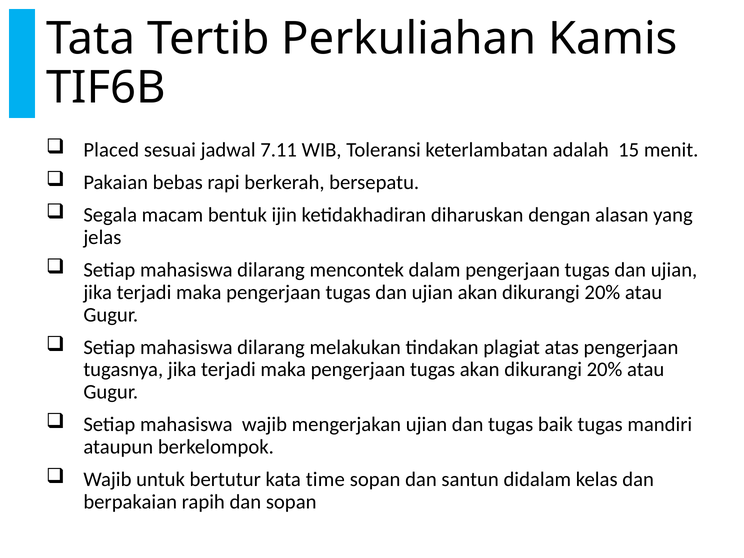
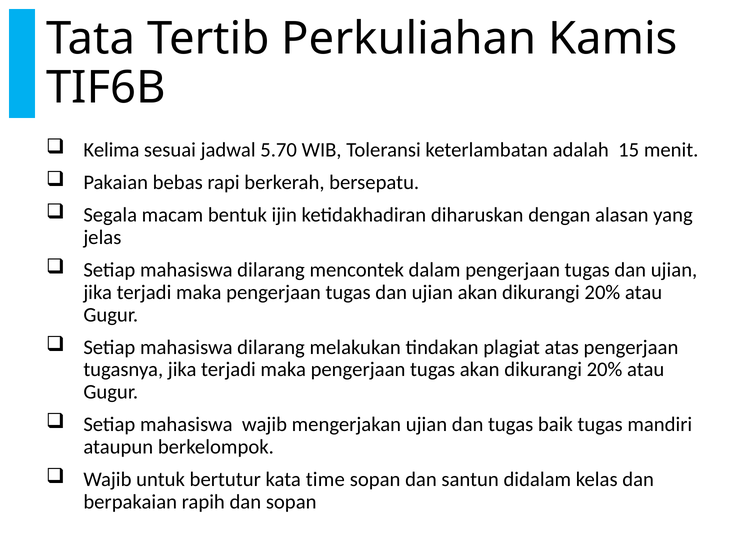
Placed: Placed -> Kelima
7.11: 7.11 -> 5.70
